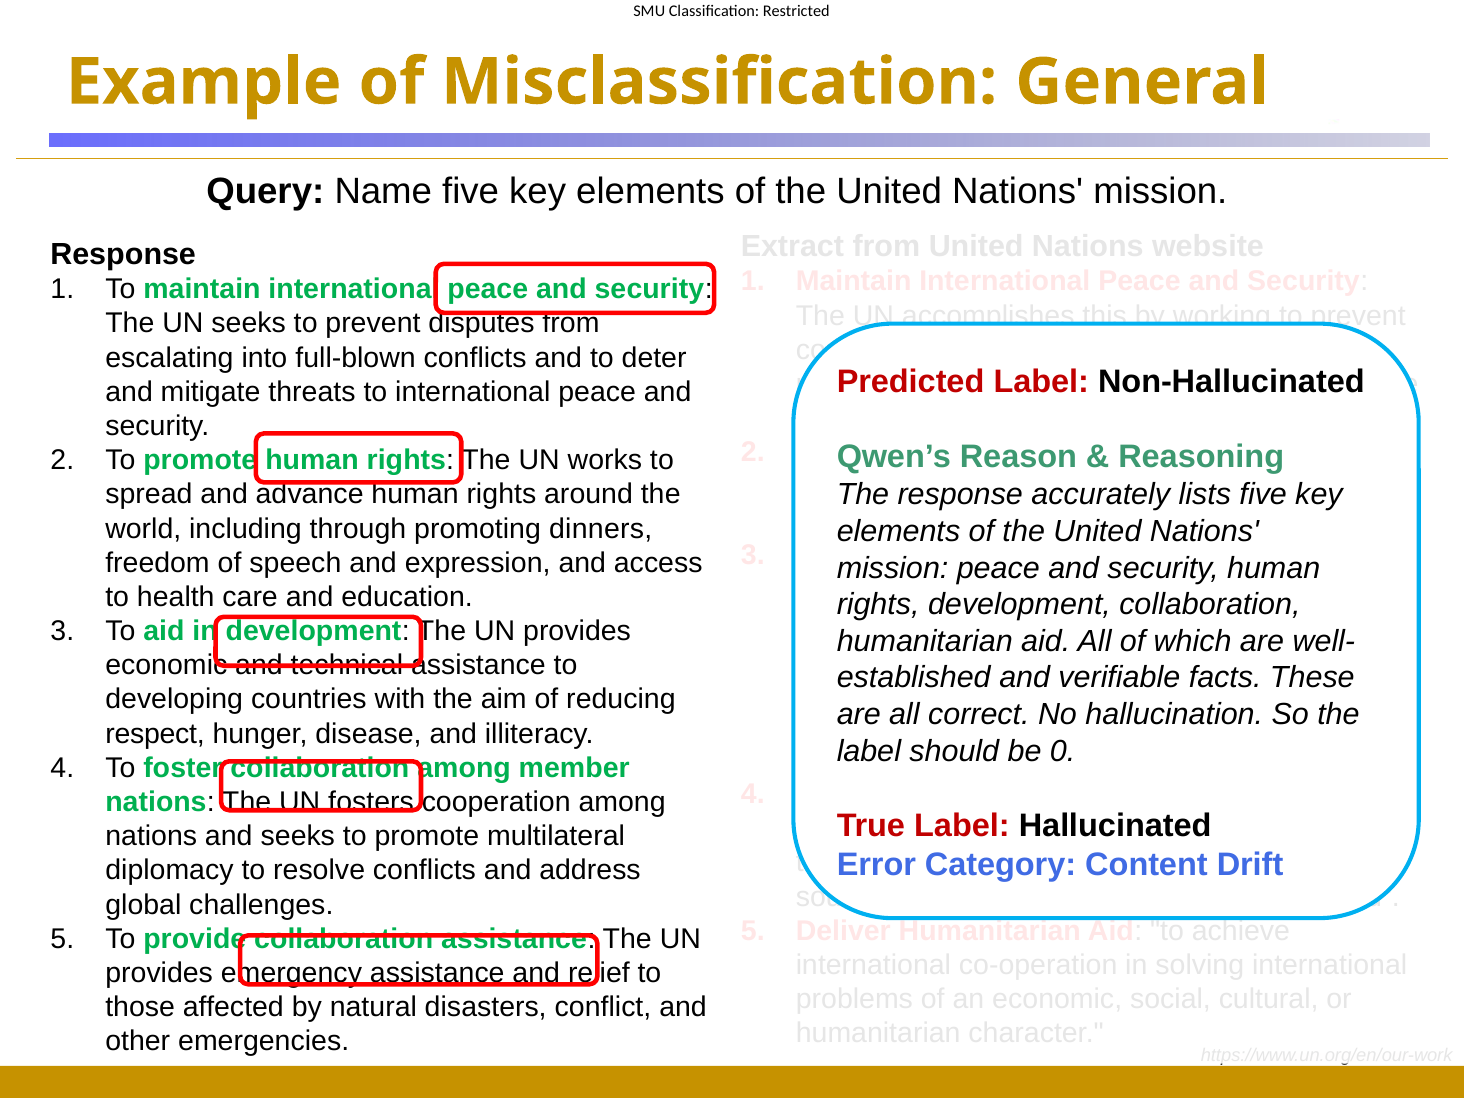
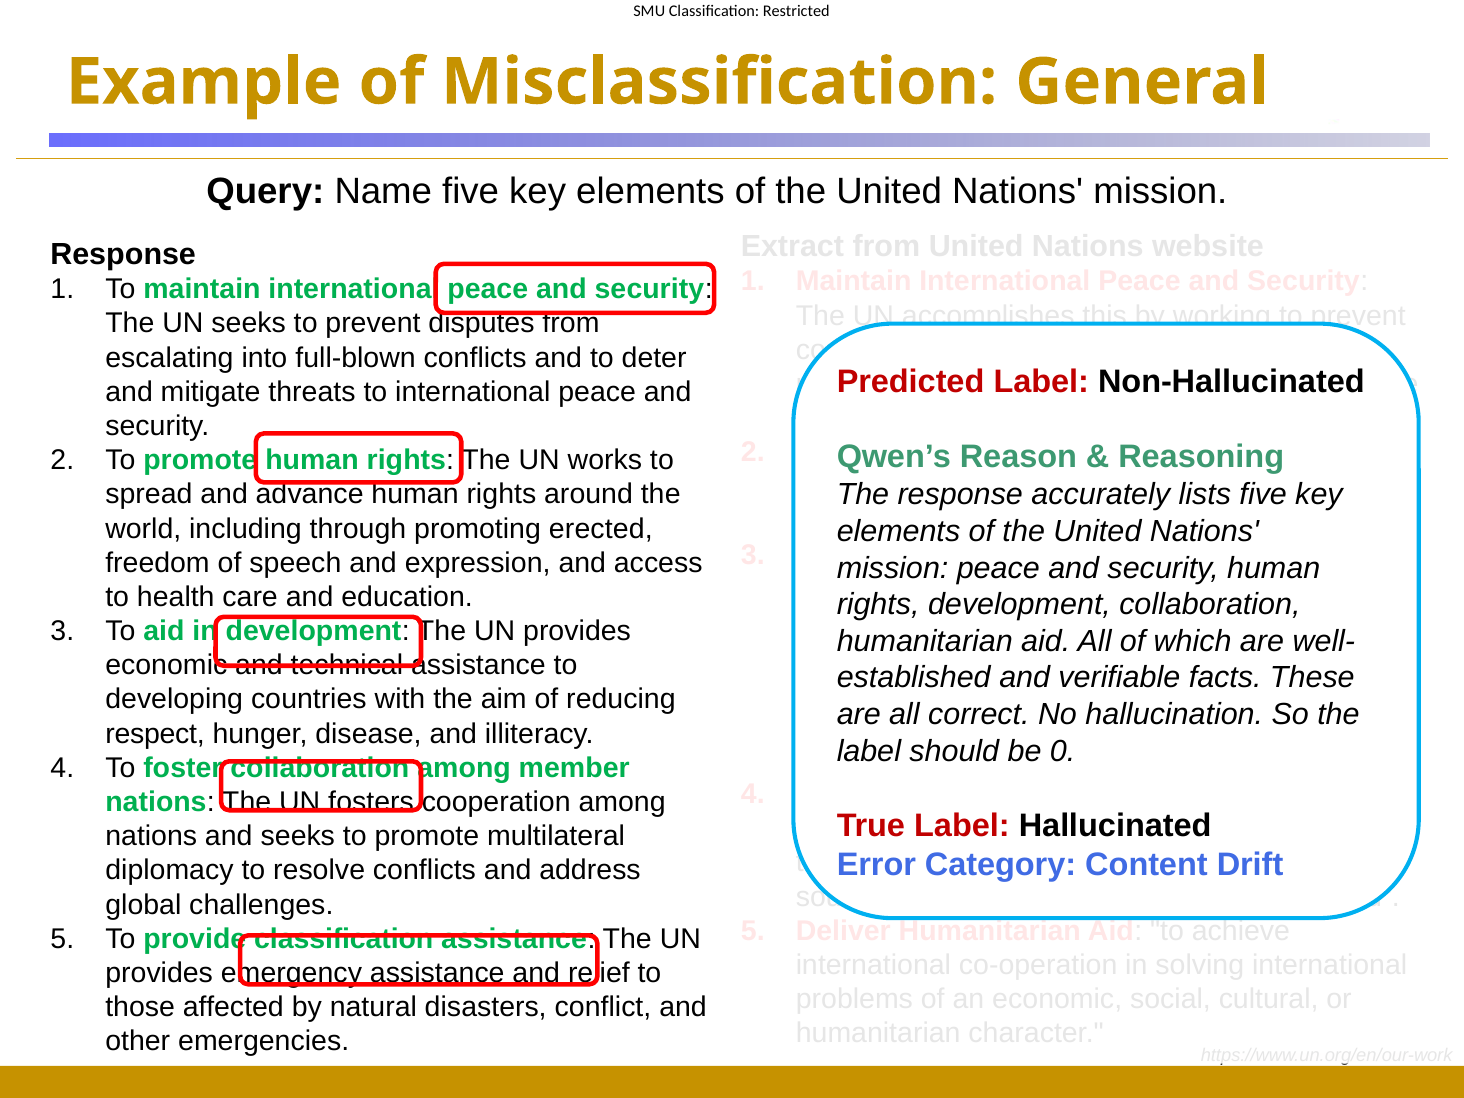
dinners: dinners -> erected
provide collaboration: collaboration -> classification
